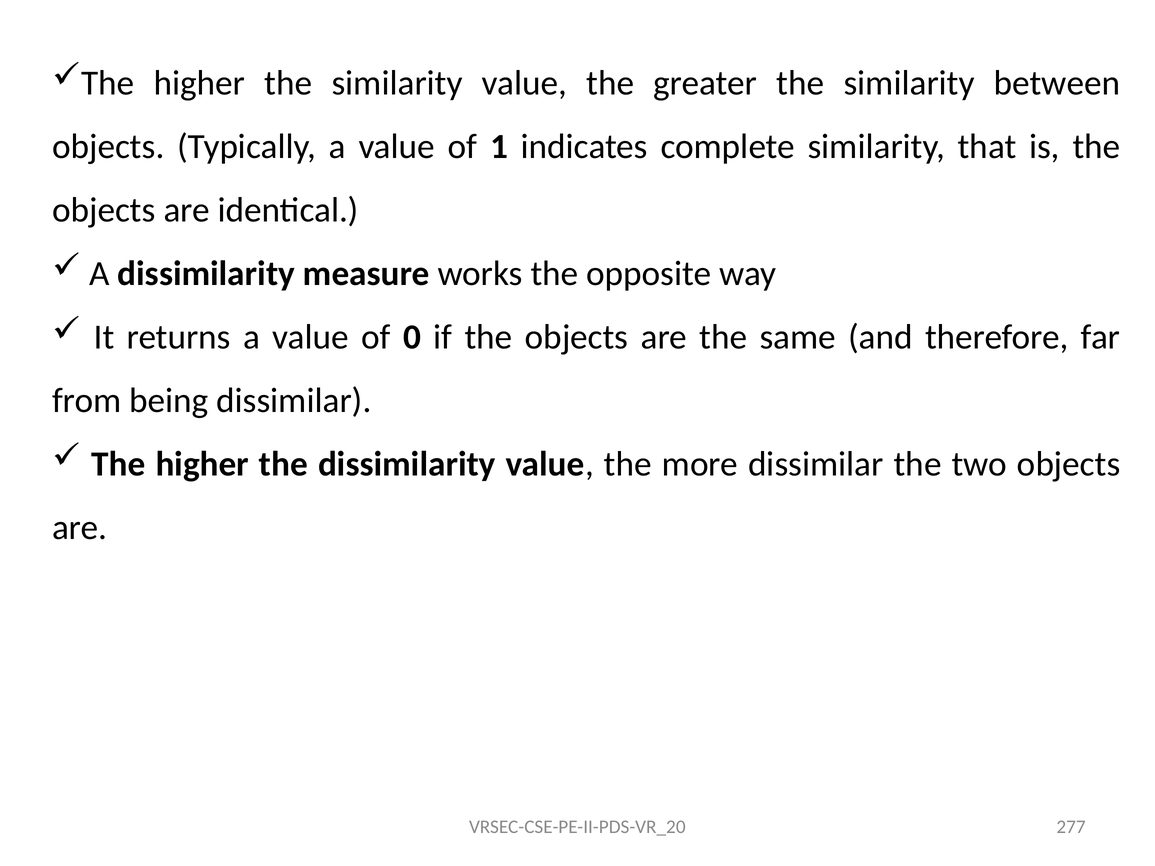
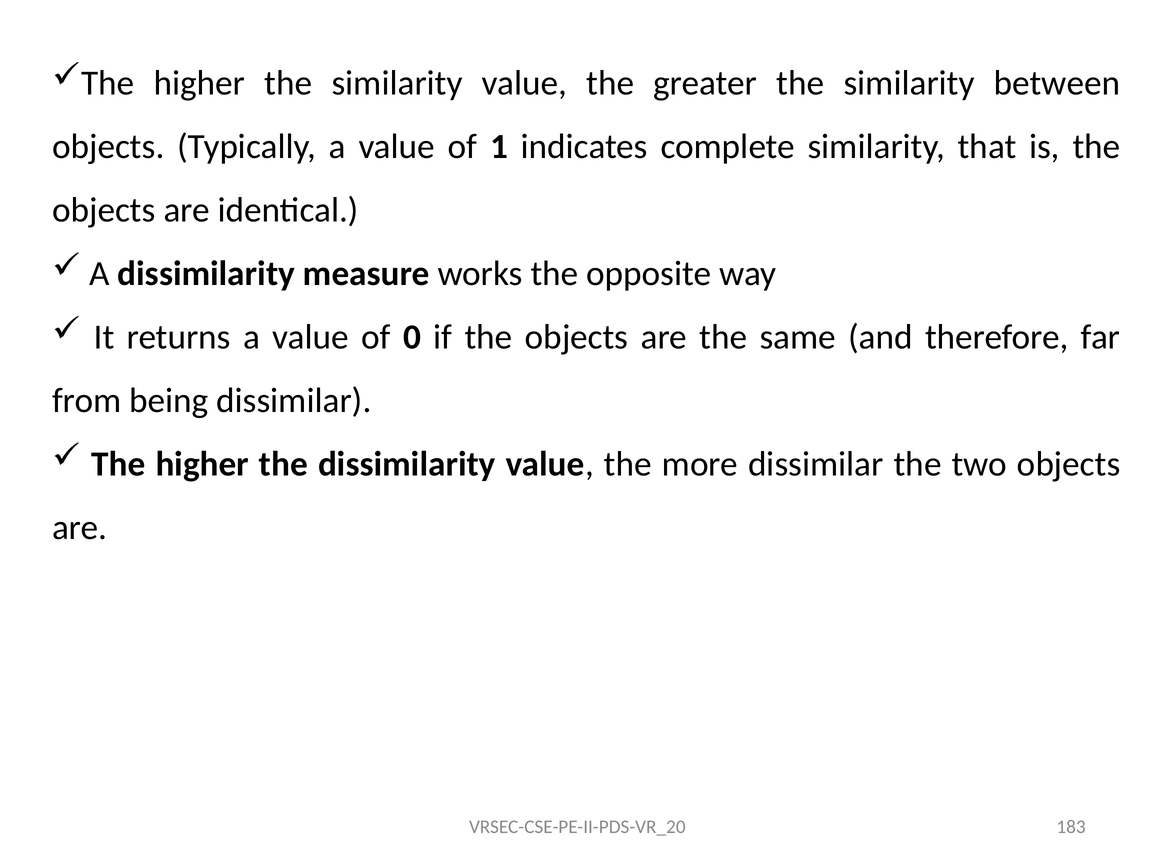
277: 277 -> 183
